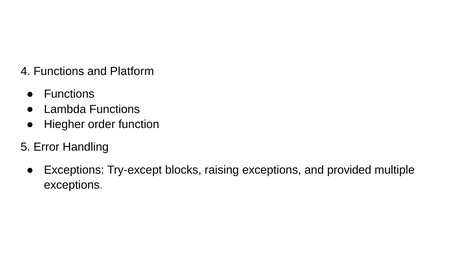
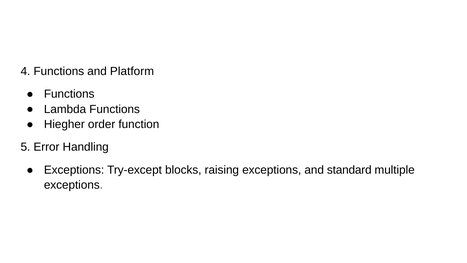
provided: provided -> standard
